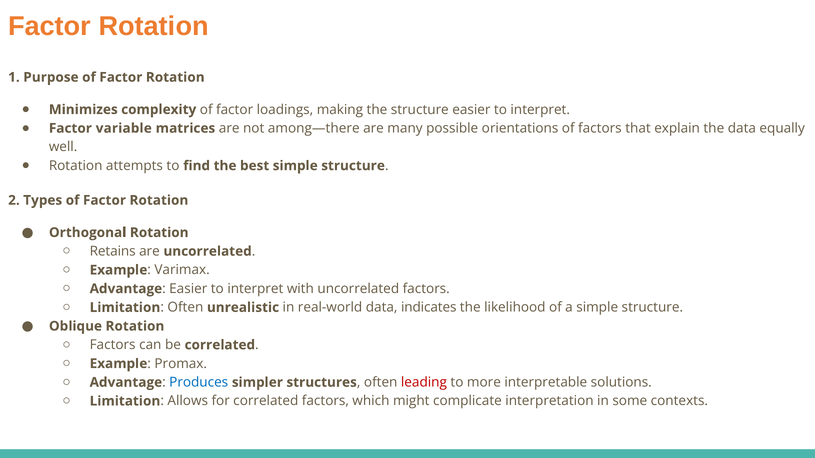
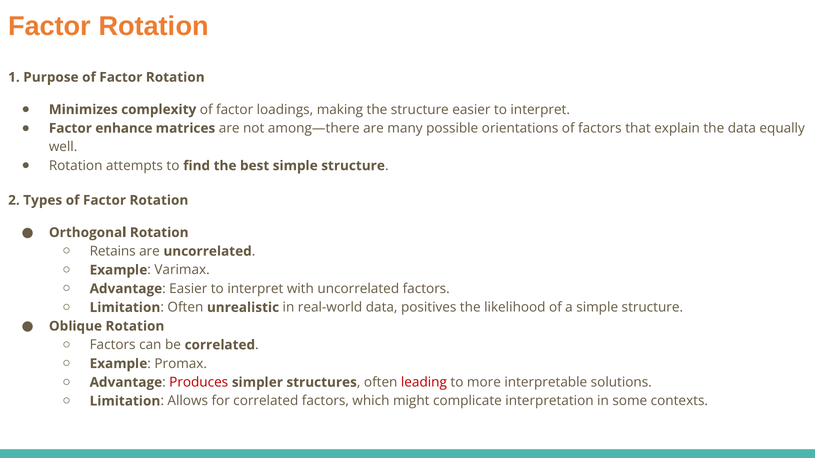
variable: variable -> enhance
indicates: indicates -> positives
Produces colour: blue -> red
